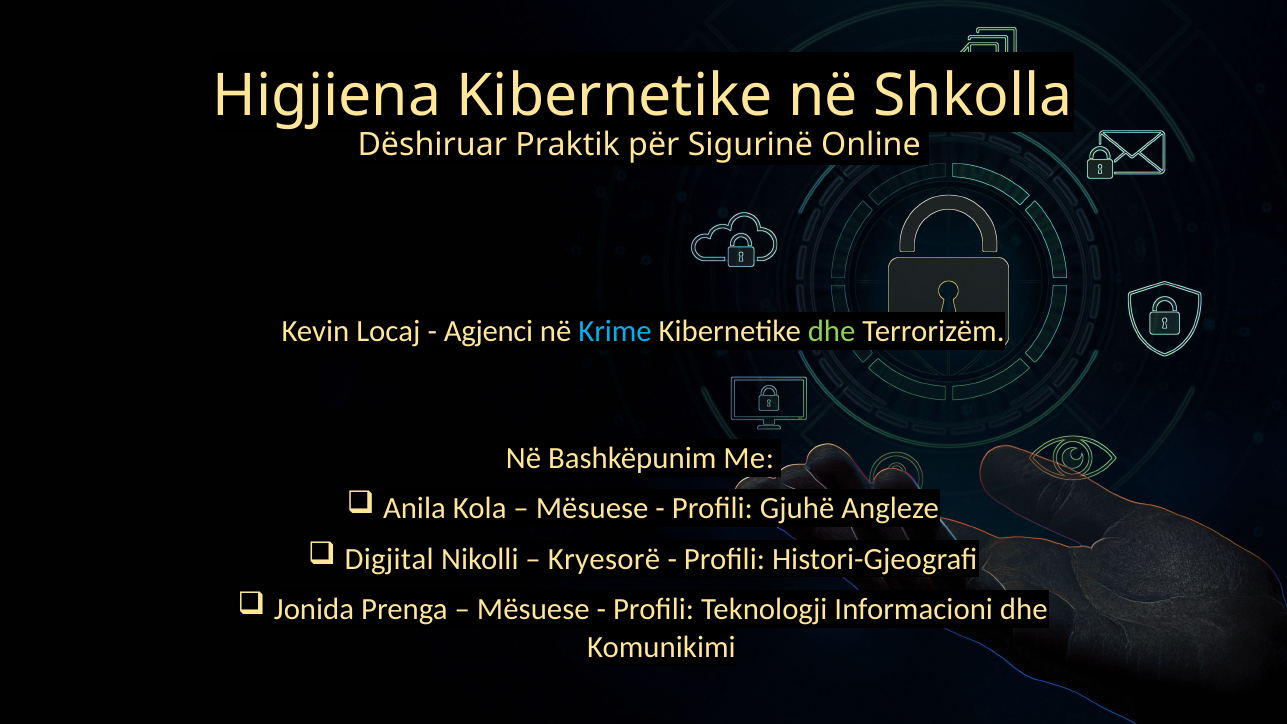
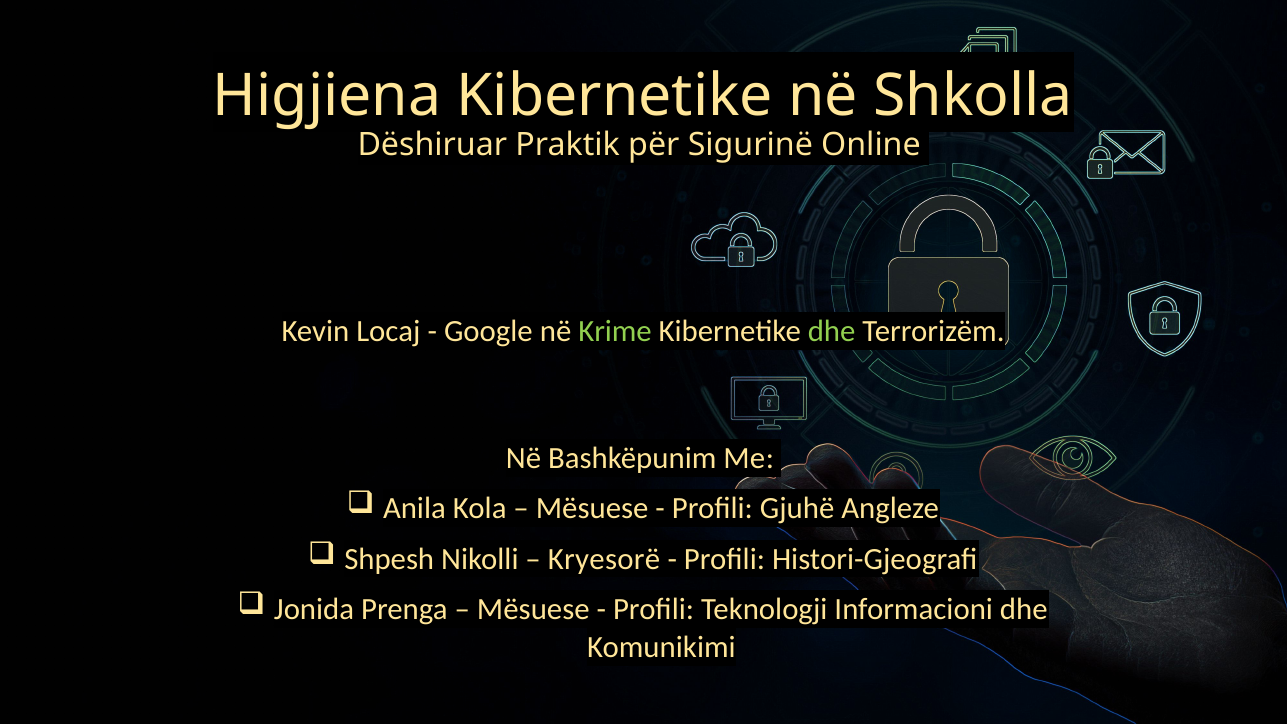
Agjenci: Agjenci -> Google
Krime colour: light blue -> light green
Digjital: Digjital -> Shpesh
